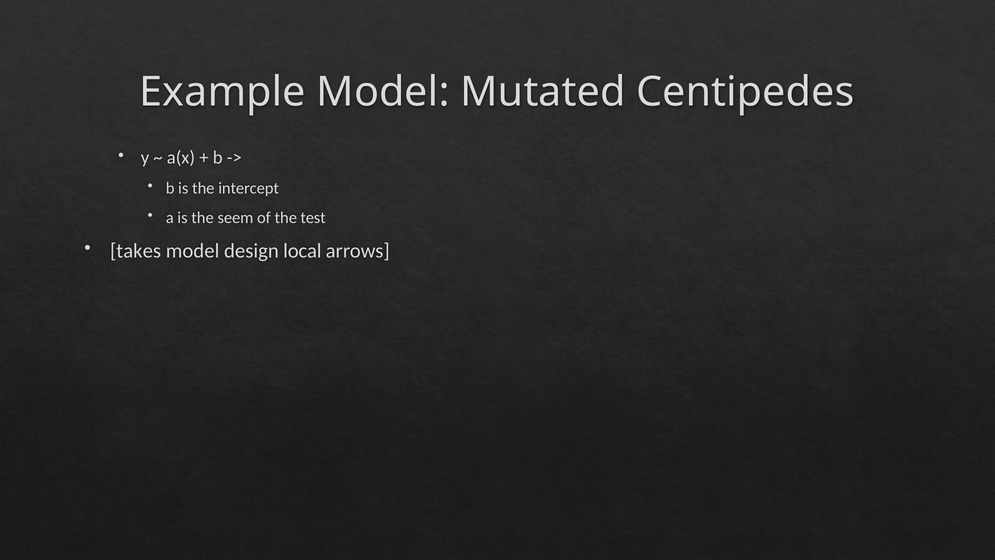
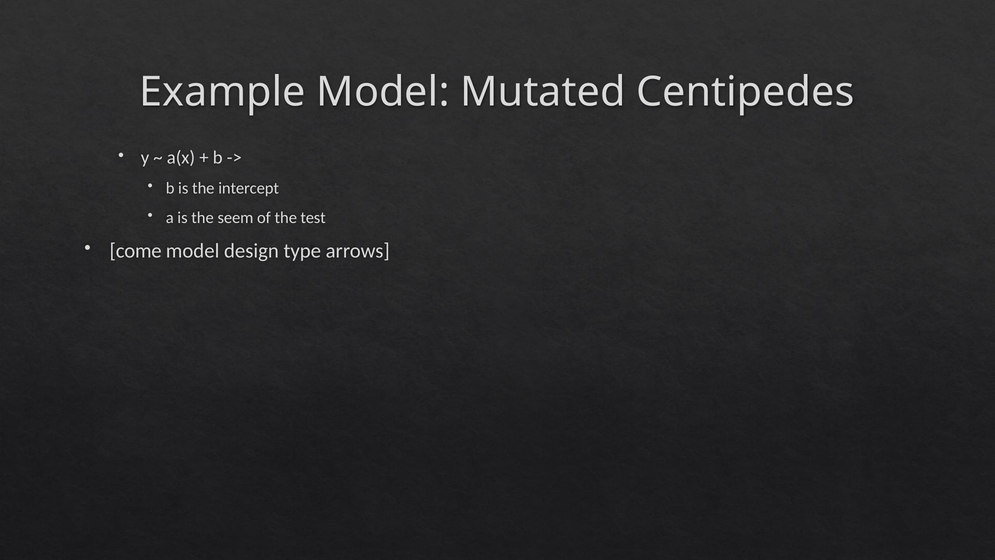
takes: takes -> come
local: local -> type
